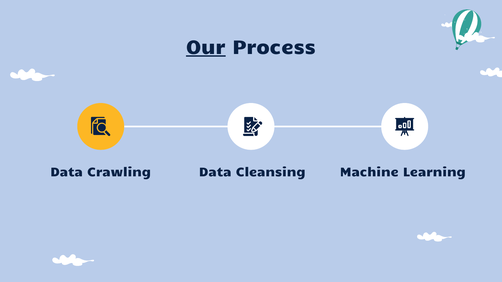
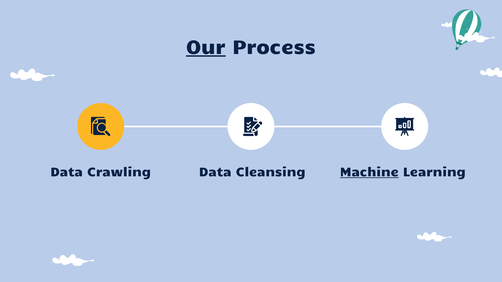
Machine underline: none -> present
